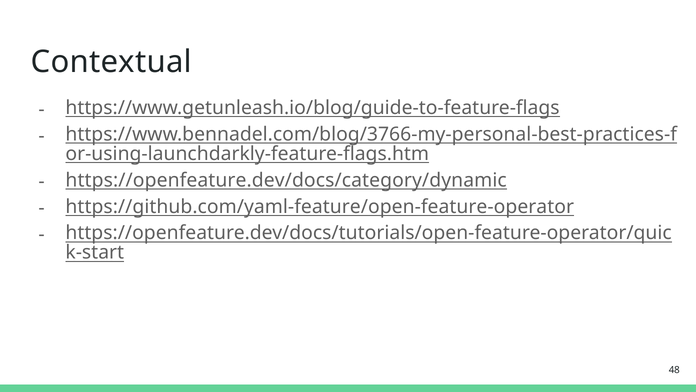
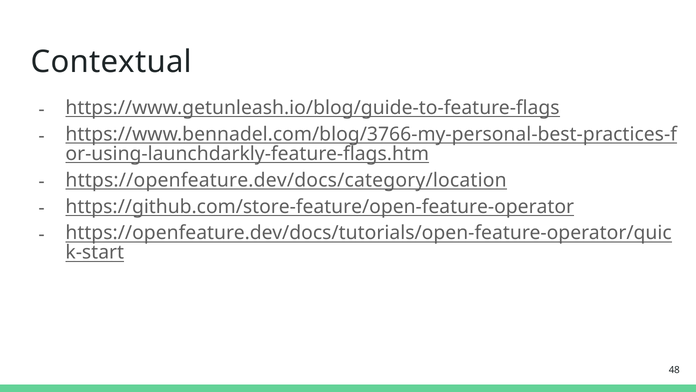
https://openfeature.dev/docs/category/dynamic: https://openfeature.dev/docs/category/dynamic -> https://openfeature.dev/docs/category/location
https://github.com/yaml-feature/open-feature-operator: https://github.com/yaml-feature/open-feature-operator -> https://github.com/store-feature/open-feature-operator
